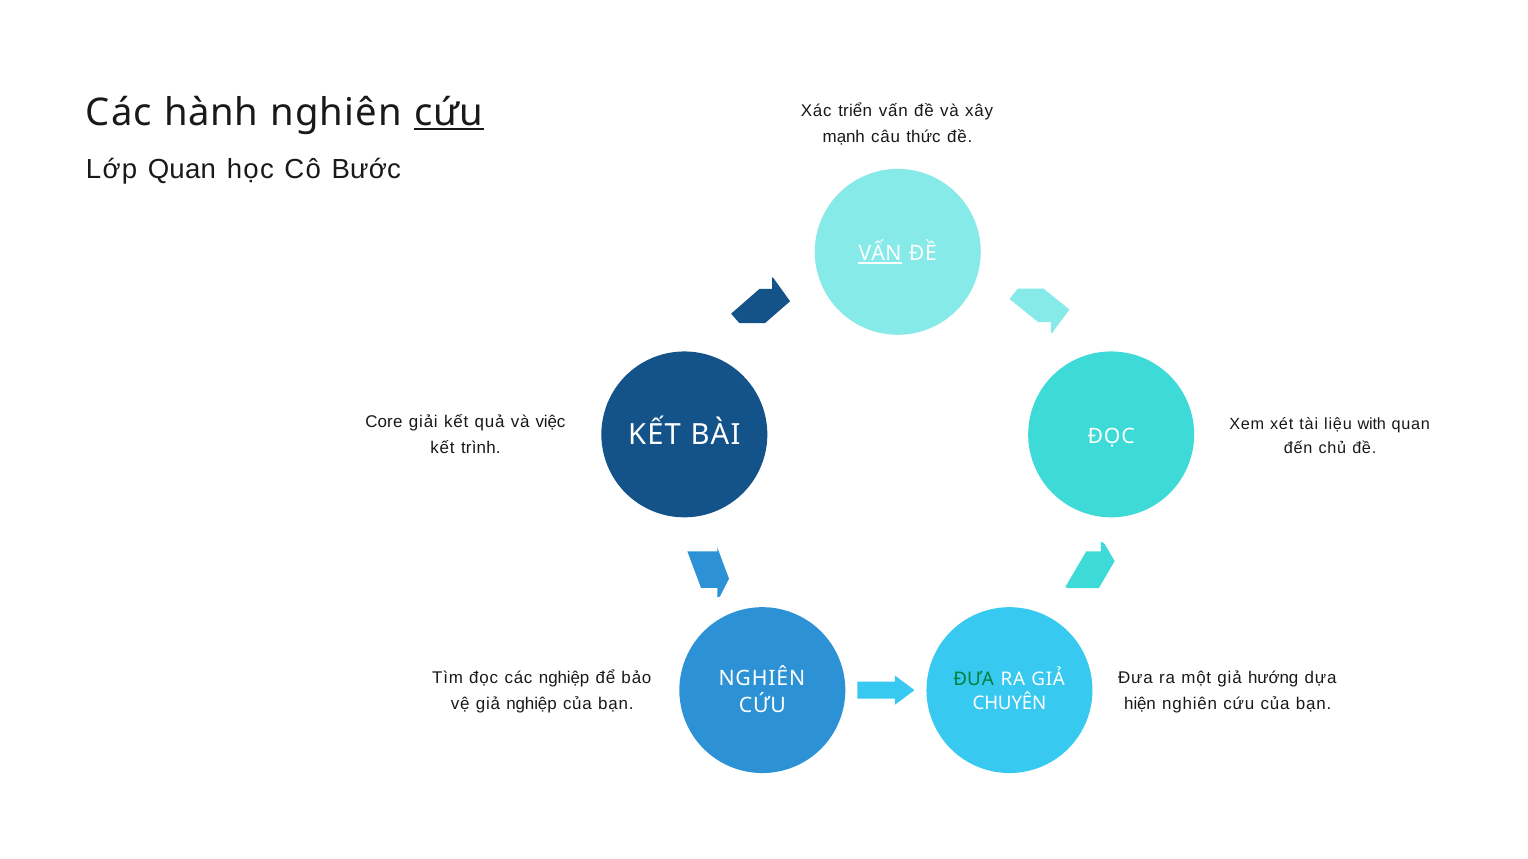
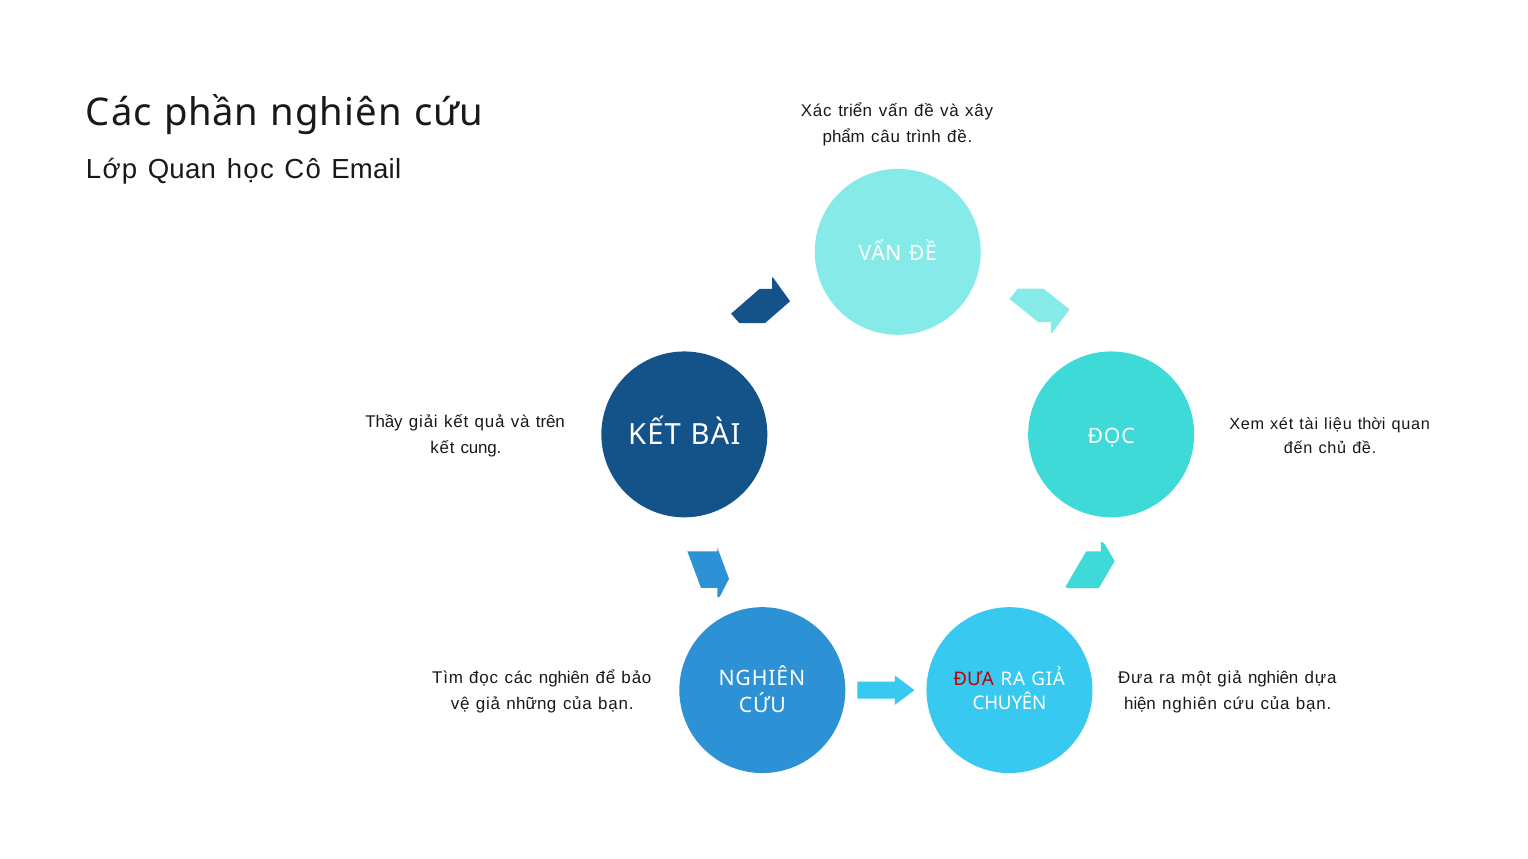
hành: hành -> phần
cứu at (449, 113) underline: present -> none
mạnh: mạnh -> phẩm
thức: thức -> trình
Bước: Bước -> Email
VẤN at (880, 254) underline: present -> none
Core: Core -> Thầy
việc: việc -> trên
with: with -> thời
trình: trình -> cung
các nghiệp: nghiệp -> nghiên
giả hướng: hướng -> nghiên
ĐƯA at (974, 679) colour: green -> red
giả nghiệp: nghiệp -> những
